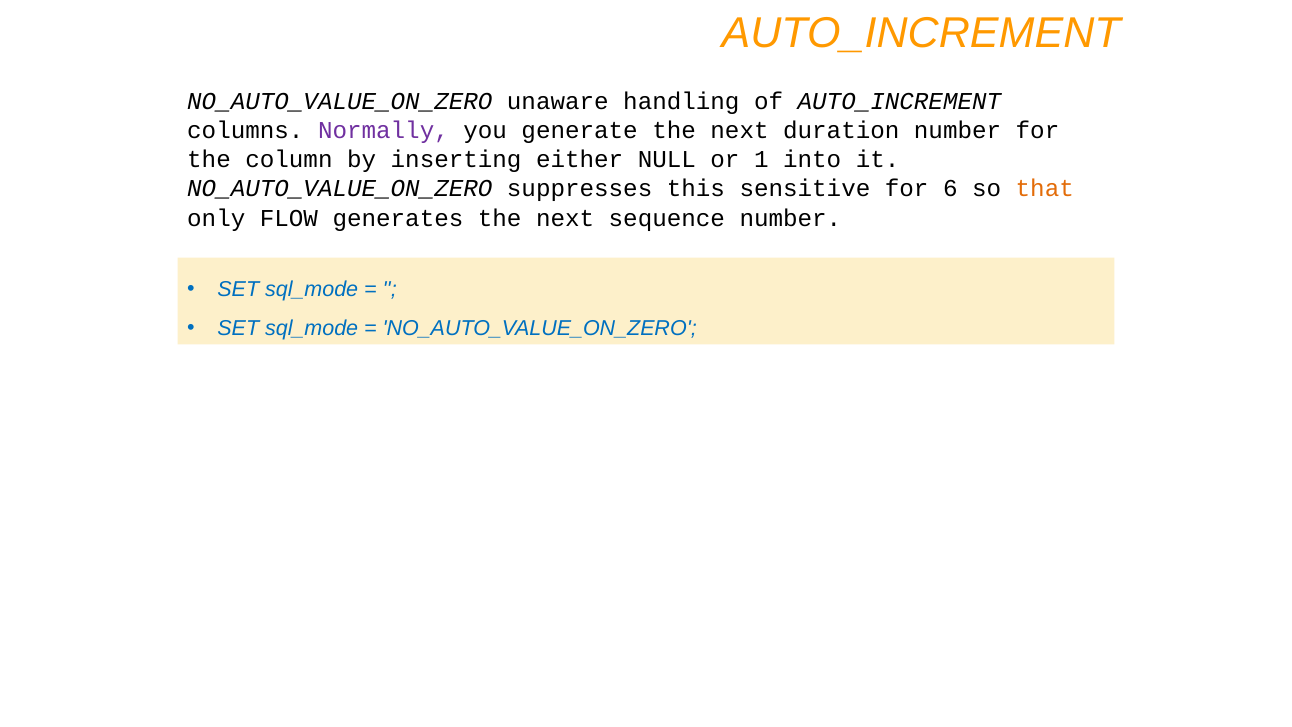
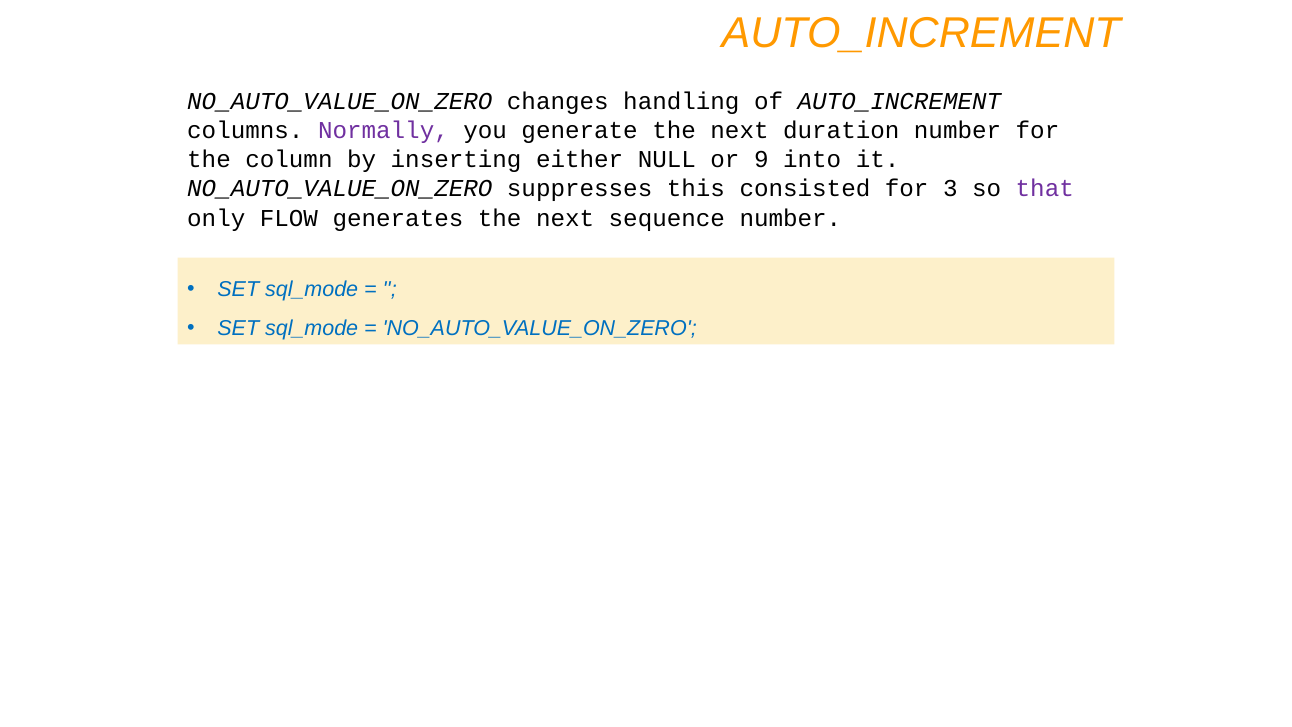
unaware: unaware -> changes
1: 1 -> 9
sensitive: sensitive -> consisted
6: 6 -> 3
that colour: orange -> purple
